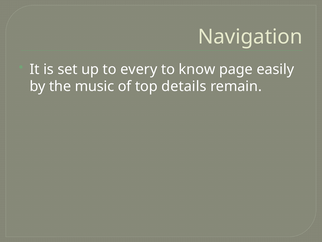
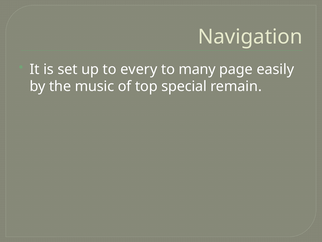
know: know -> many
details: details -> special
